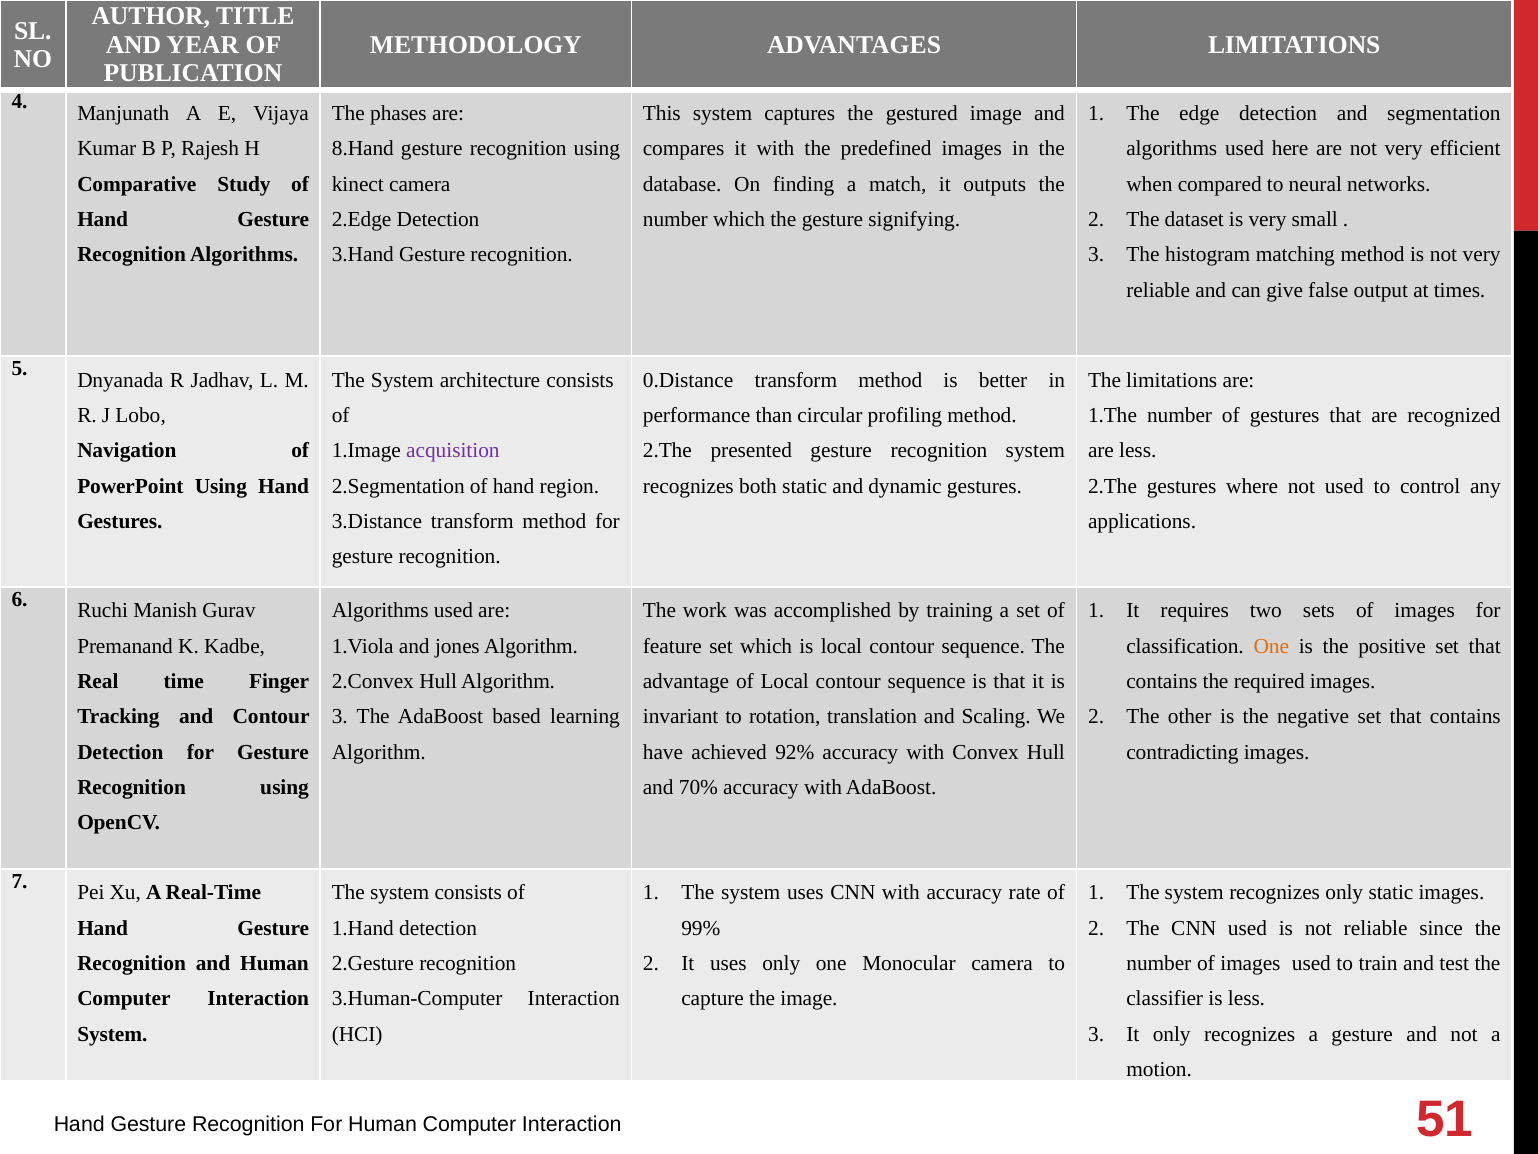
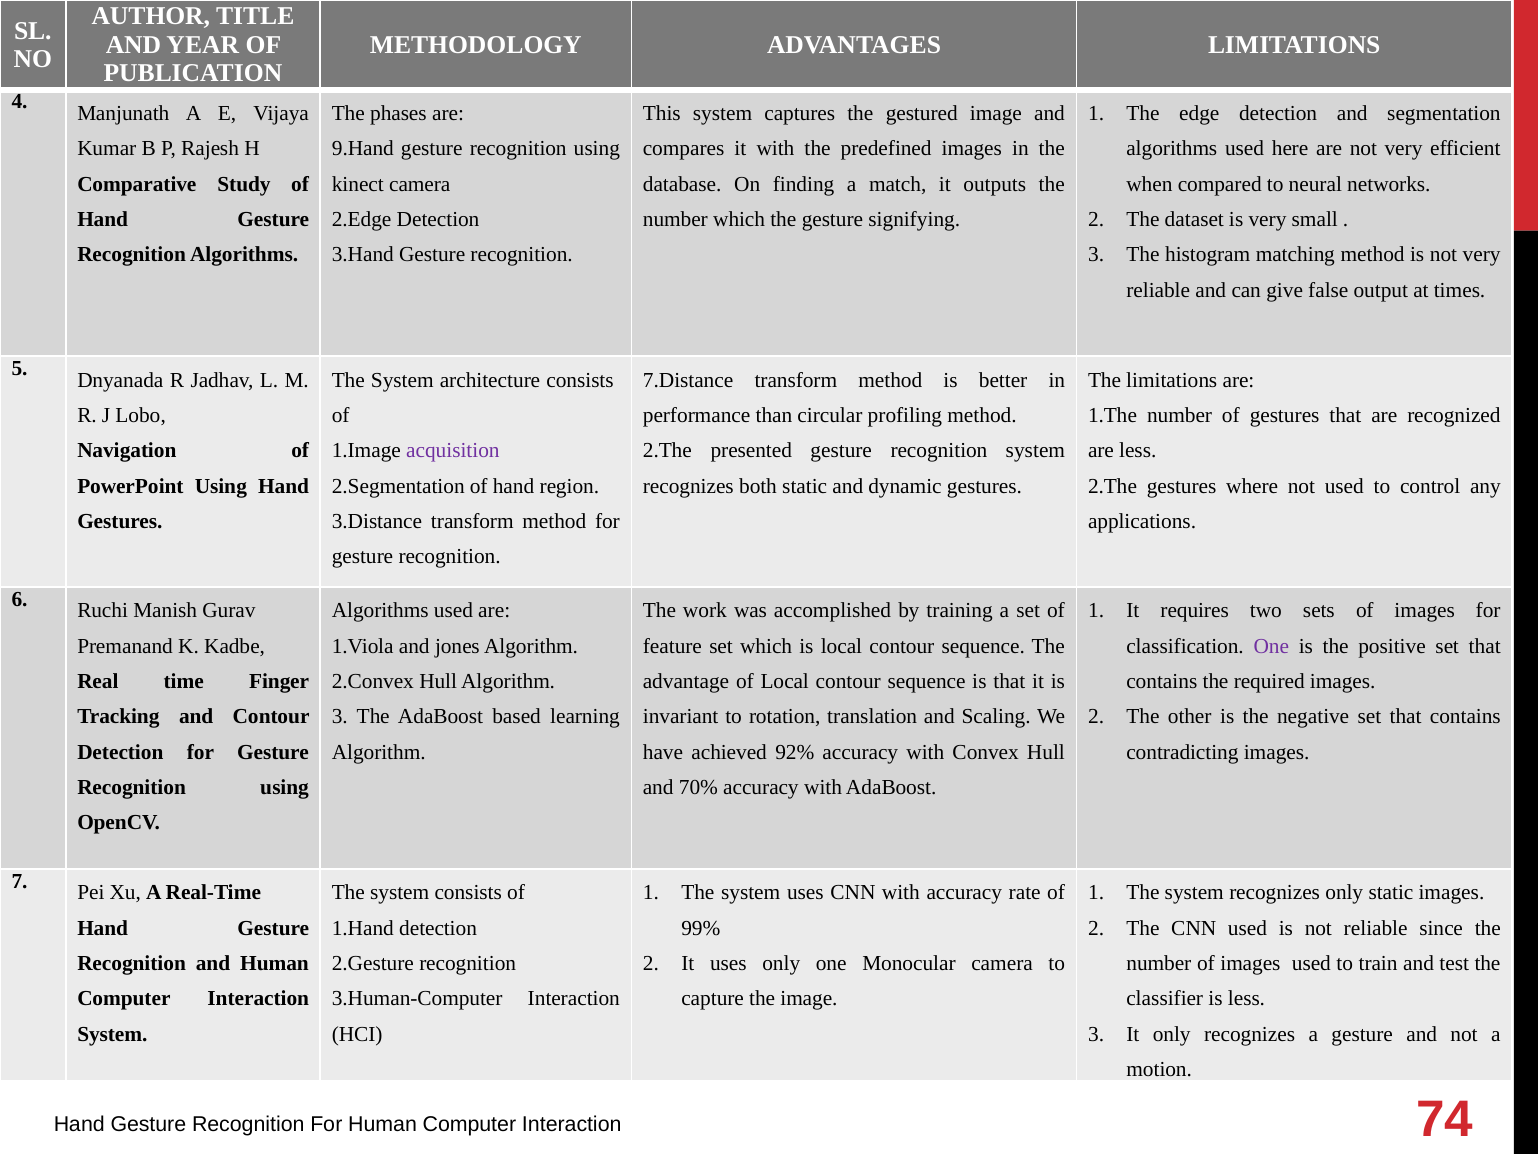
8.Hand: 8.Hand -> 9.Hand
0.Distance: 0.Distance -> 7.Distance
One at (1271, 646) colour: orange -> purple
51: 51 -> 74
